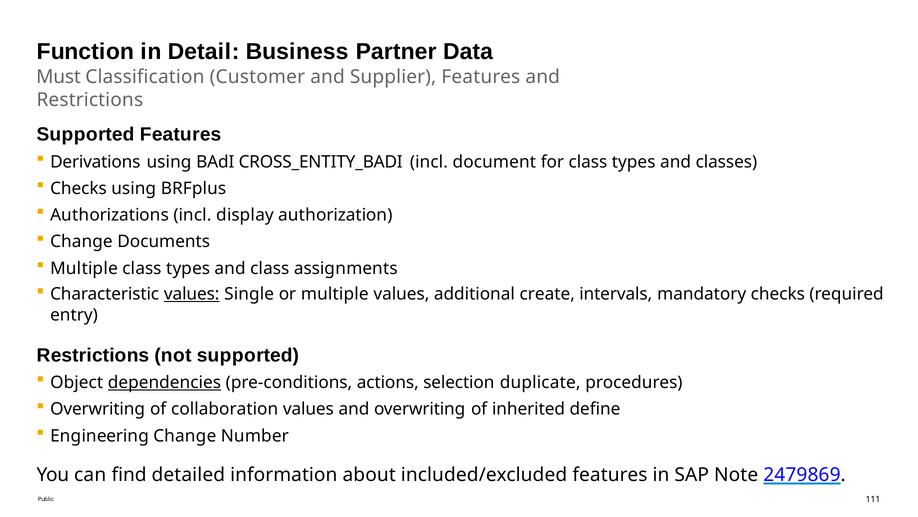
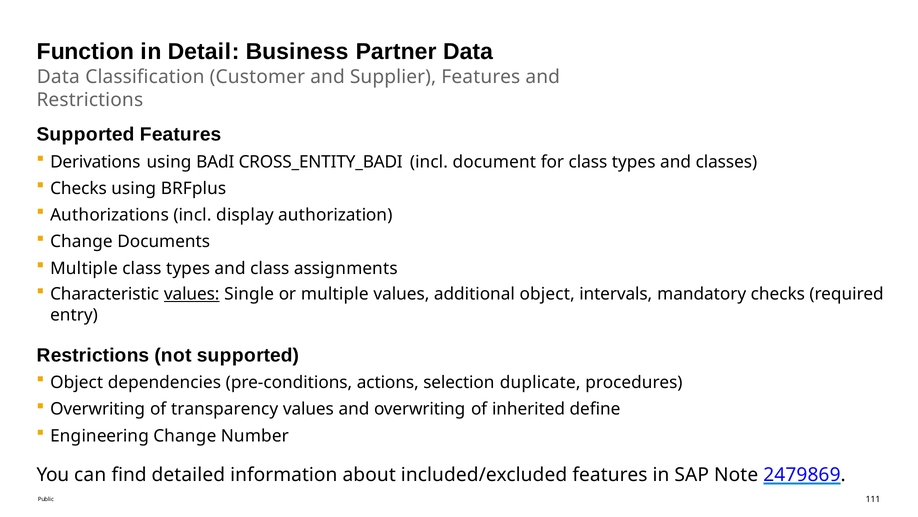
Must at (58, 77): Must -> Data
additional create: create -> object
dependencies underline: present -> none
collaboration: collaboration -> transparency
